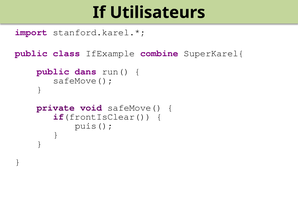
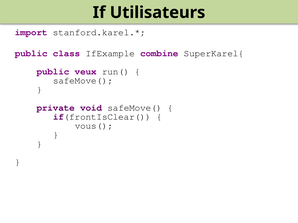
dans: dans -> veux
puis(: puis( -> vous(
